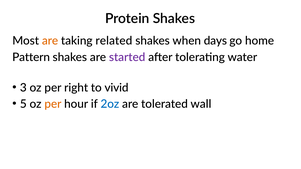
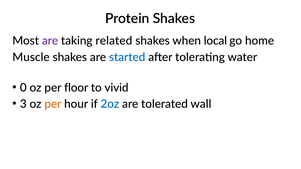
are at (50, 41) colour: orange -> purple
days: days -> local
Pattern: Pattern -> Muscle
started colour: purple -> blue
3: 3 -> 0
right: right -> floor
5: 5 -> 3
